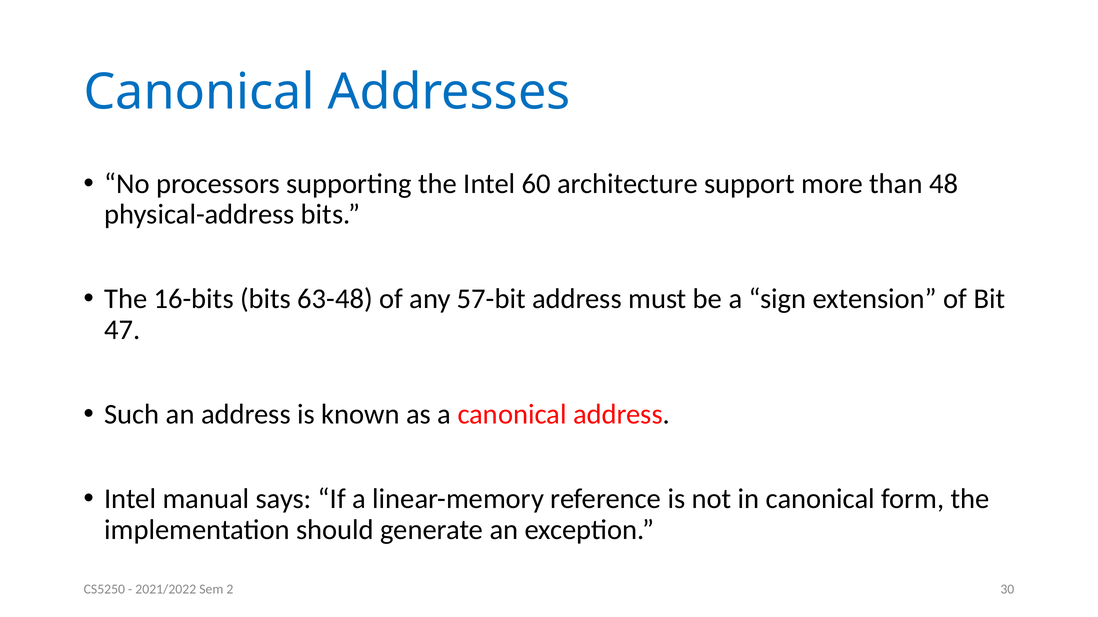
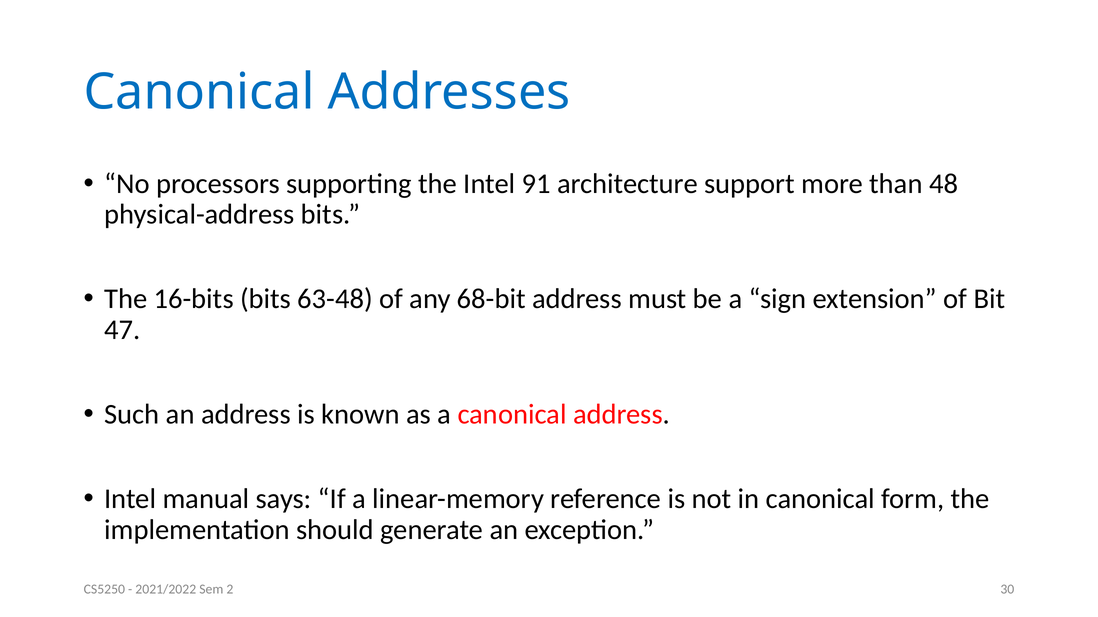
60: 60 -> 91
57-bit: 57-bit -> 68-bit
